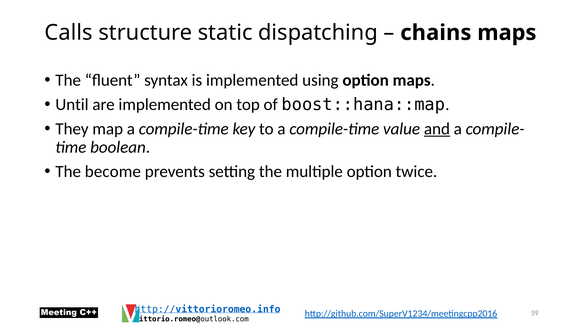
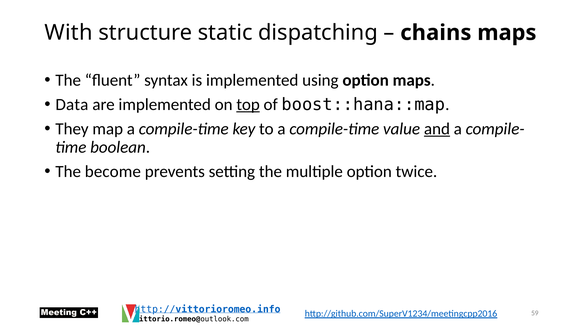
Calls: Calls -> With
Until: Until -> Data
top underline: none -> present
